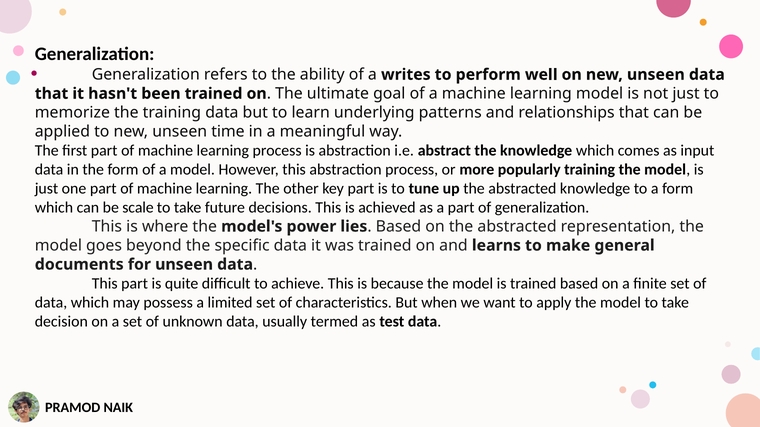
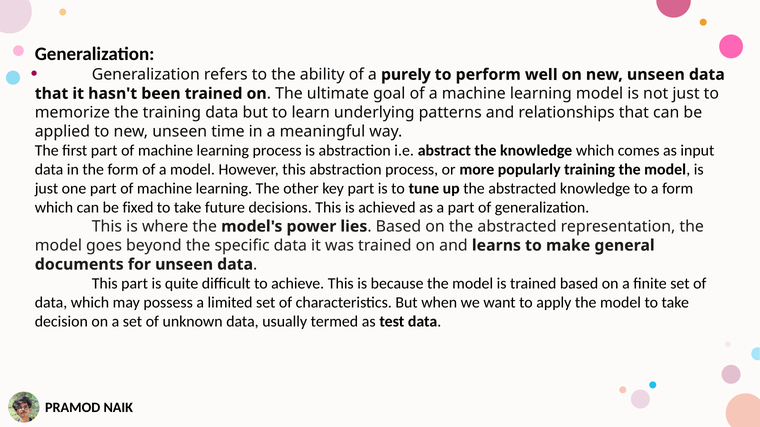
writes: writes -> purely
scale: scale -> fixed
